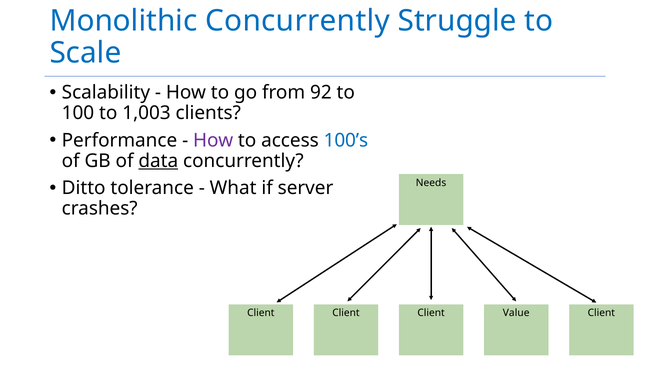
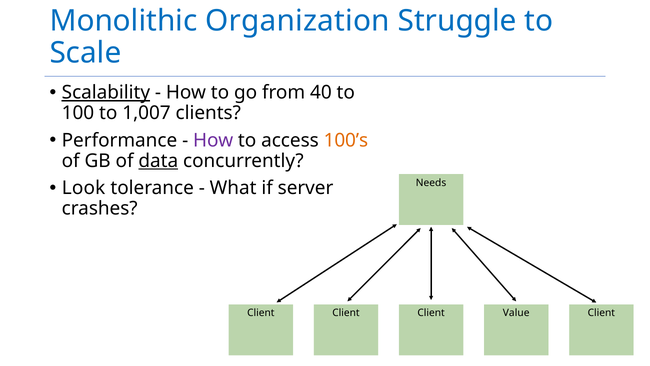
Monolithic Concurrently: Concurrently -> Organization
Scalability underline: none -> present
92: 92 -> 40
1,003: 1,003 -> 1,007
100’s colour: blue -> orange
Ditto: Ditto -> Look
